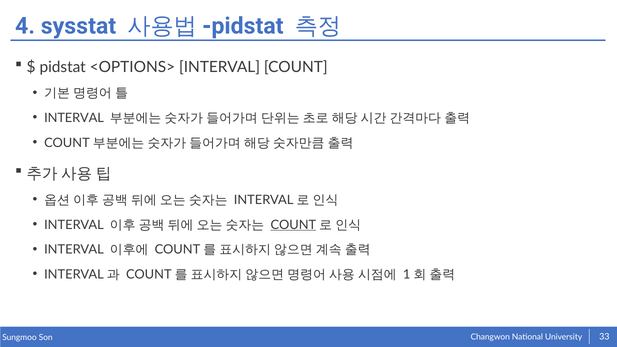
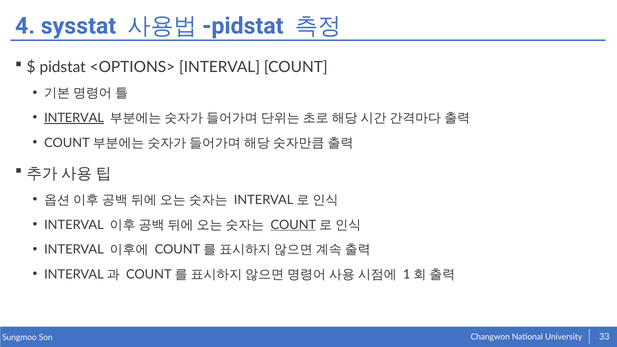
INTERVAL at (74, 118) underline: none -> present
